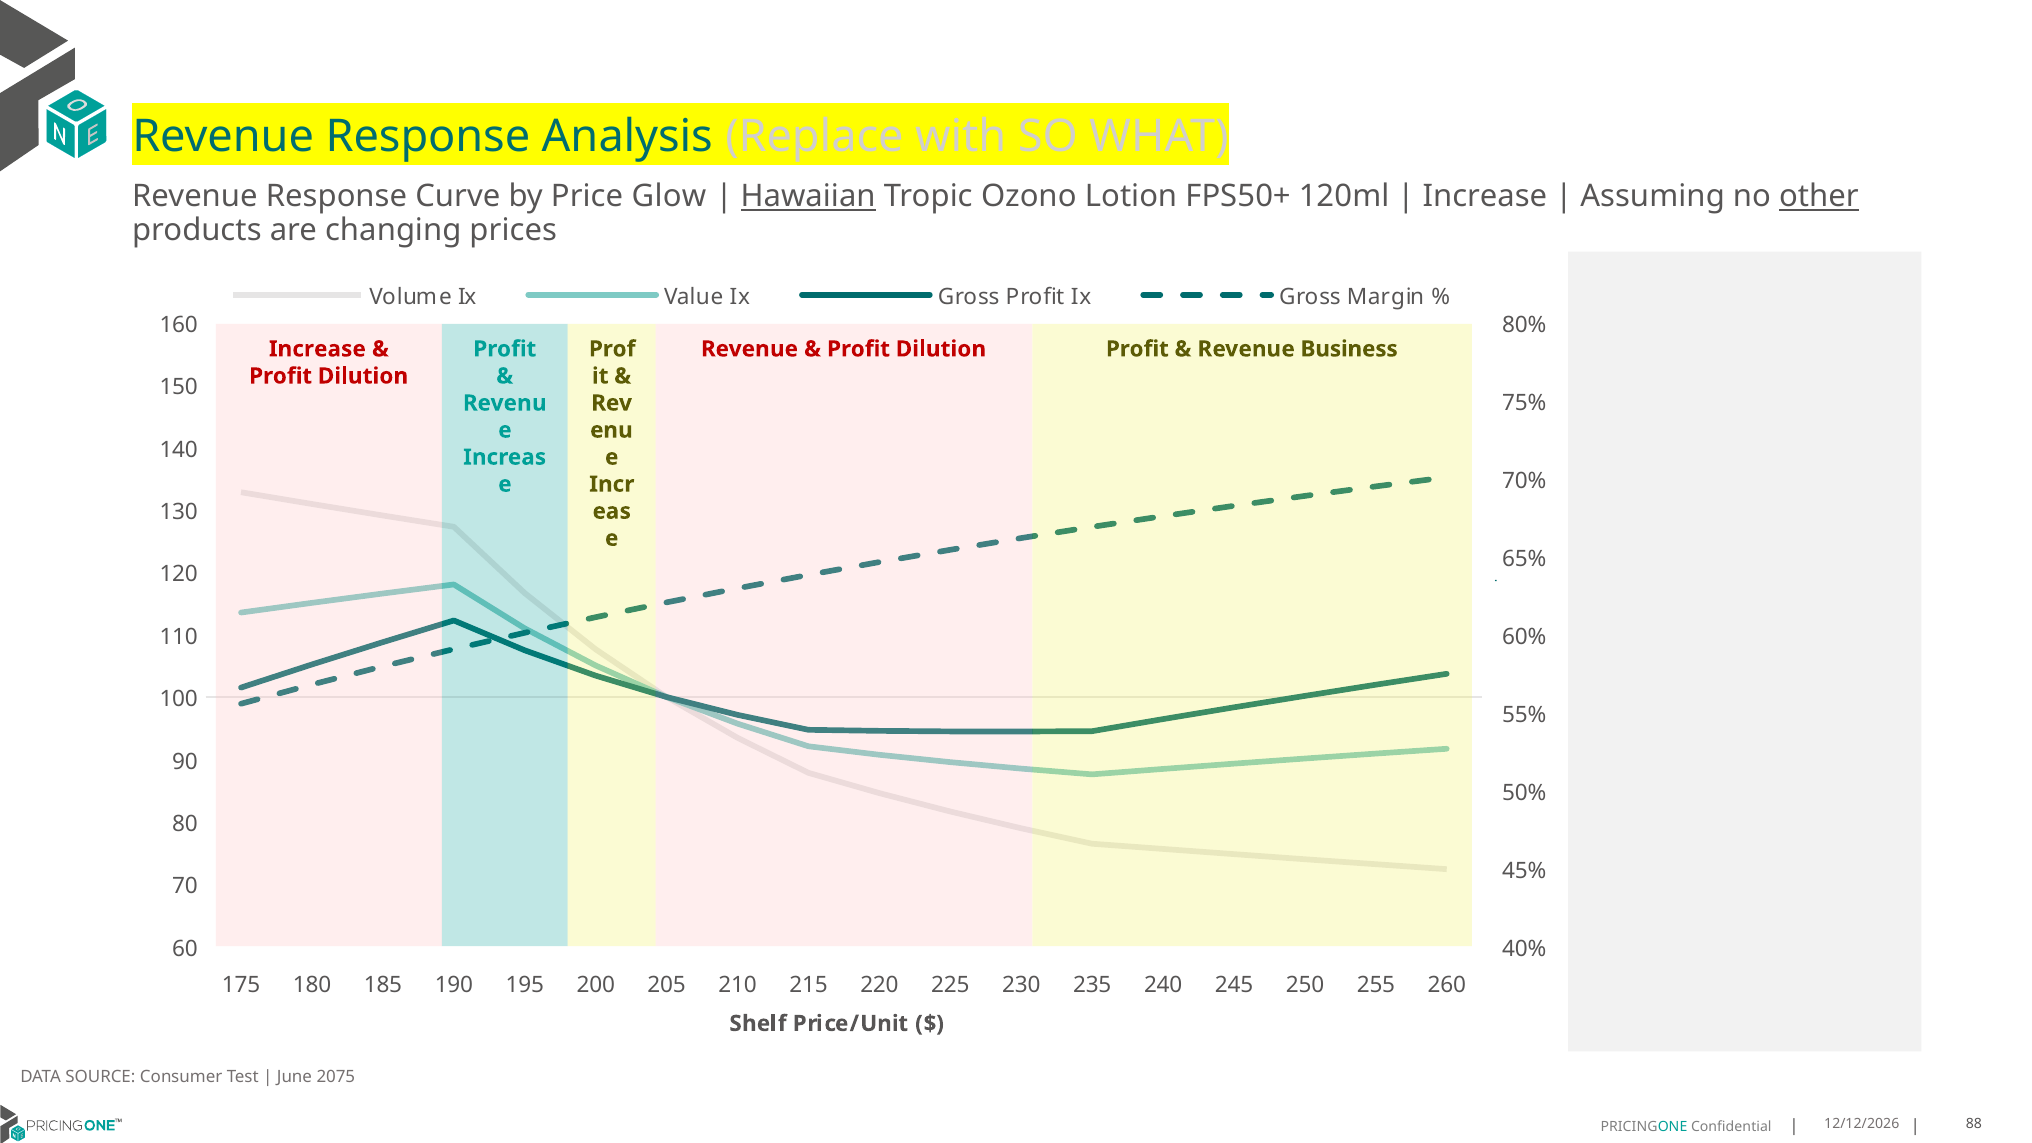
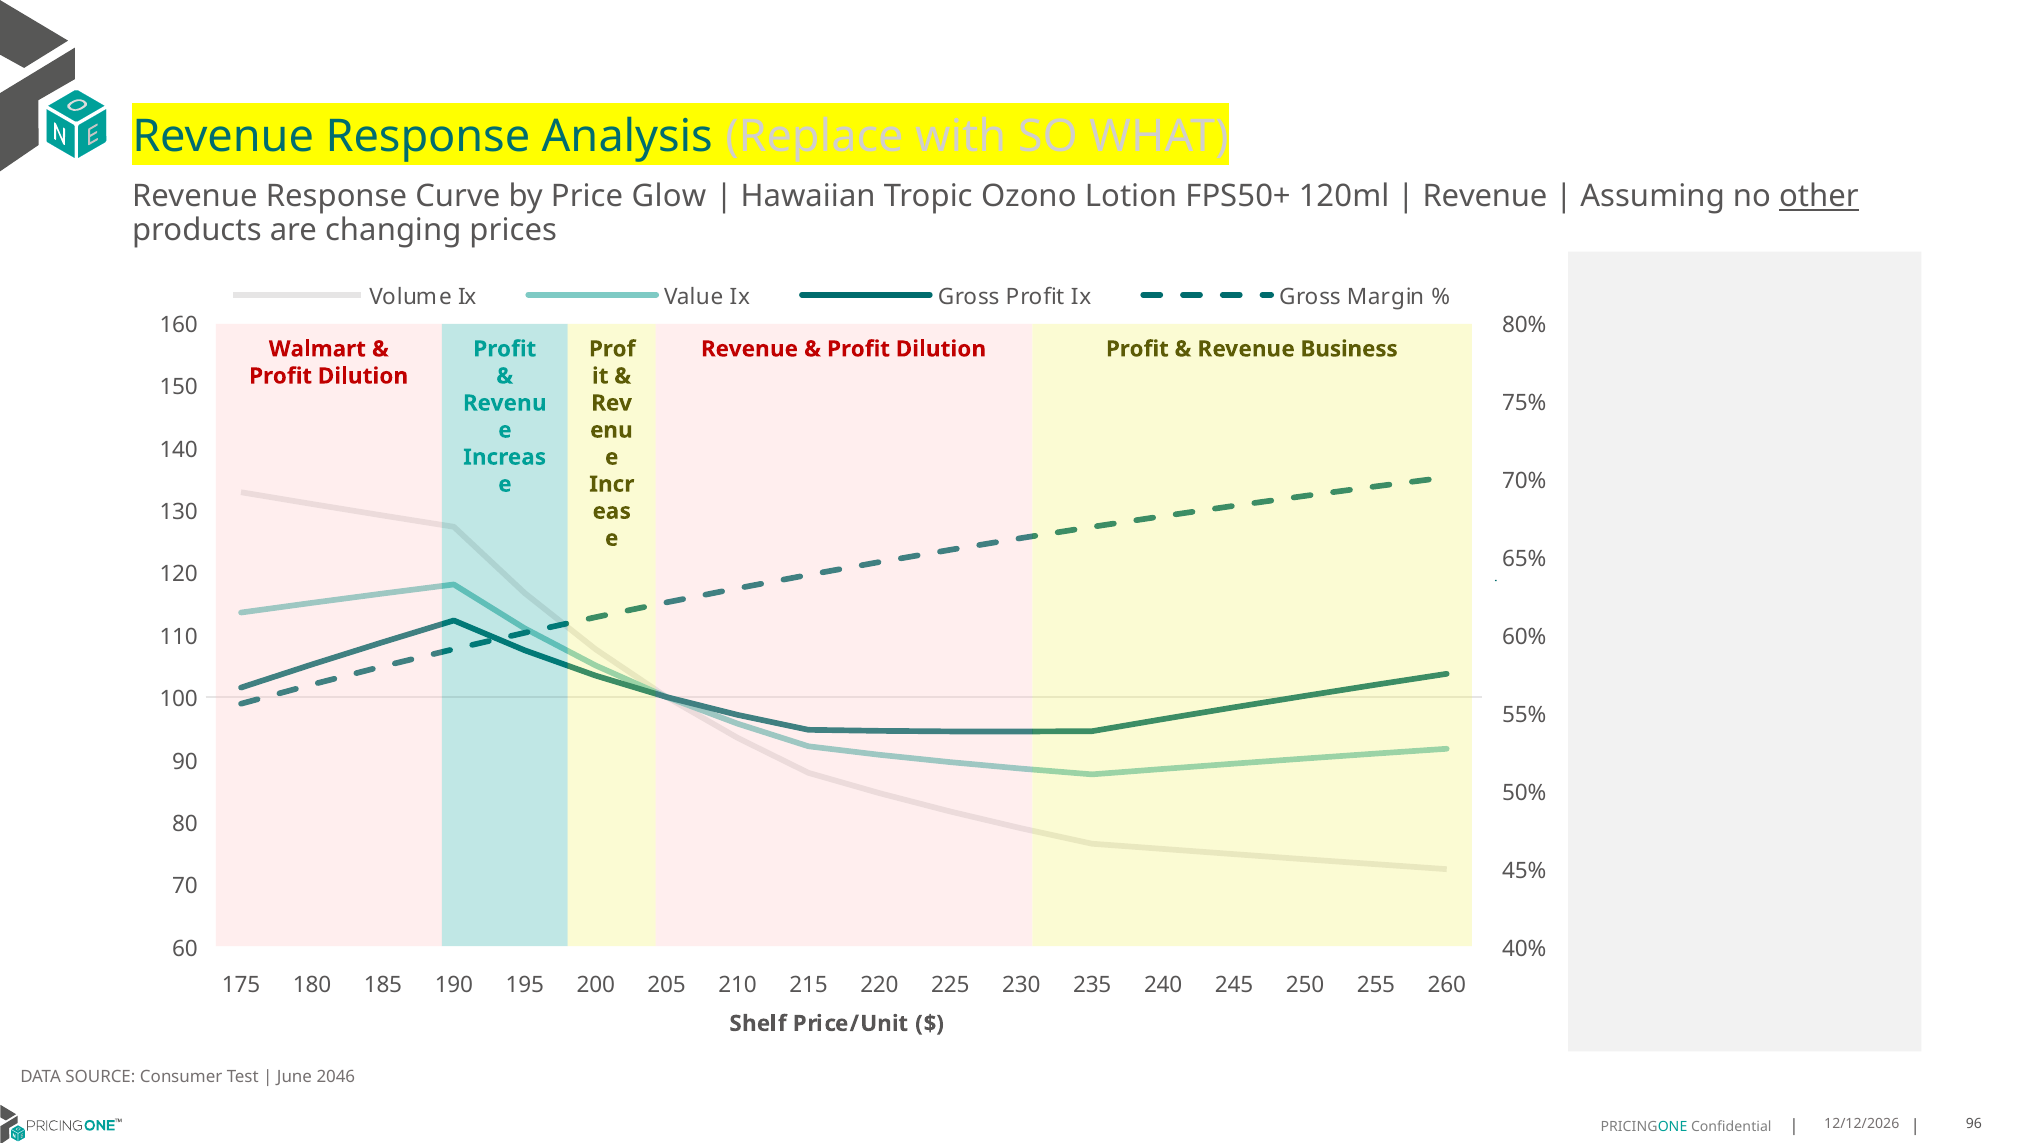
Hawaiian underline: present -> none
Increase at (1485, 197): Increase -> Revenue
Increase at (317, 349): Increase -> Walmart
2075: 2075 -> 2046
88: 88 -> 96
